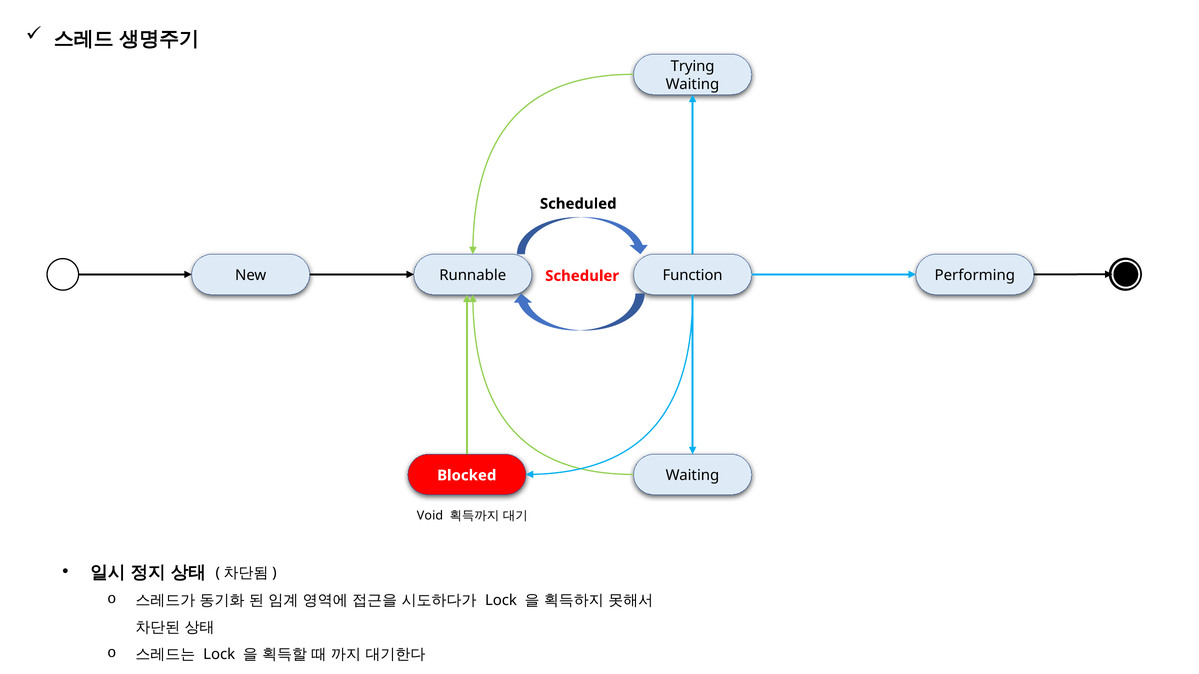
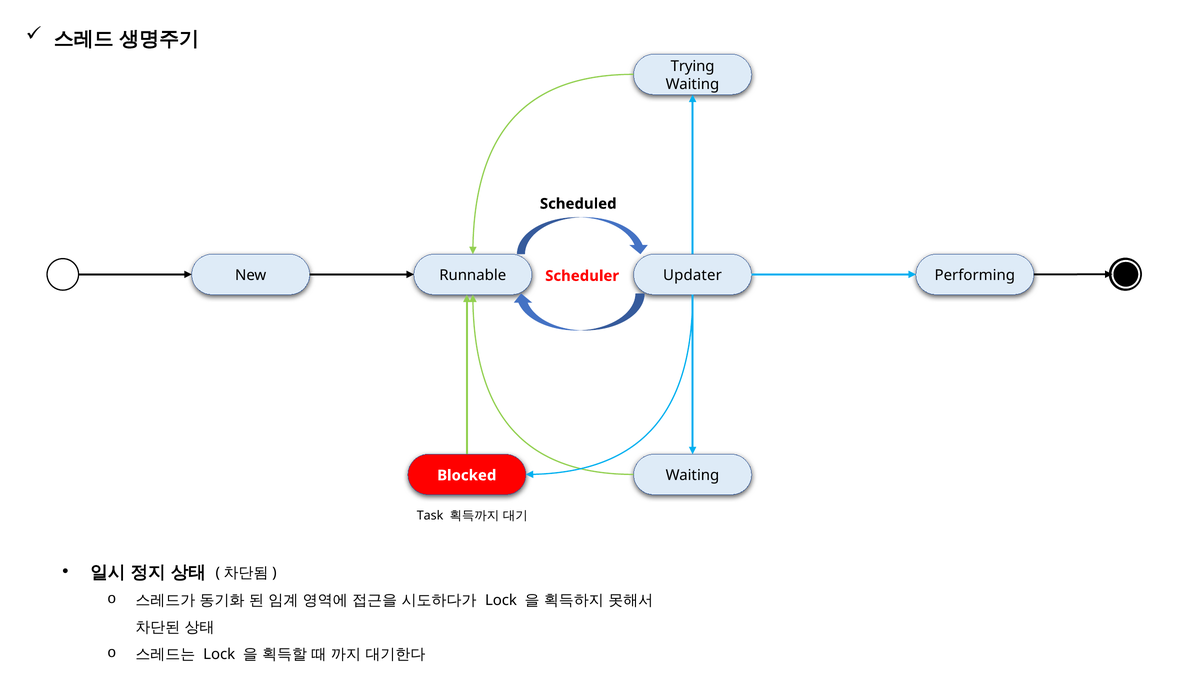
Function: Function -> Updater
Void: Void -> Task
